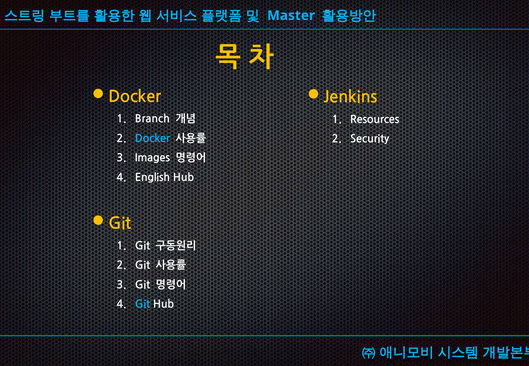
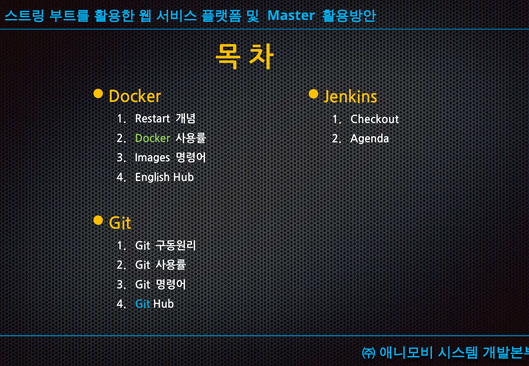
Branch: Branch -> Restart
Resources: Resources -> Checkout
Docker colour: light blue -> light green
Security: Security -> Agenda
